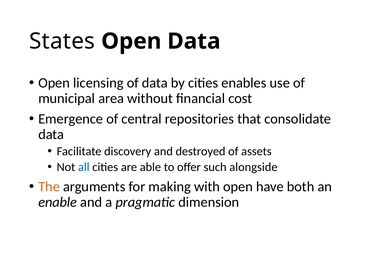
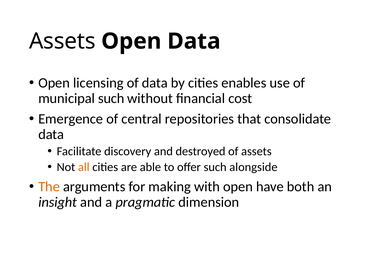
States at (62, 41): States -> Assets
municipal area: area -> such
all colour: blue -> orange
enable: enable -> insight
